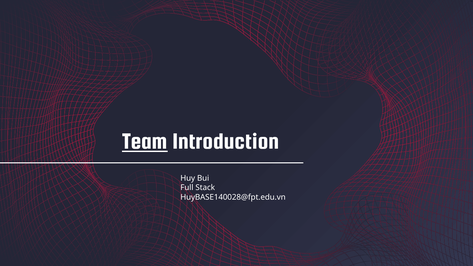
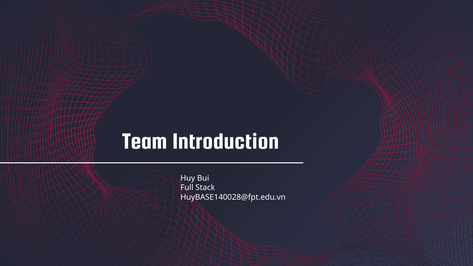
Team underline: present -> none
